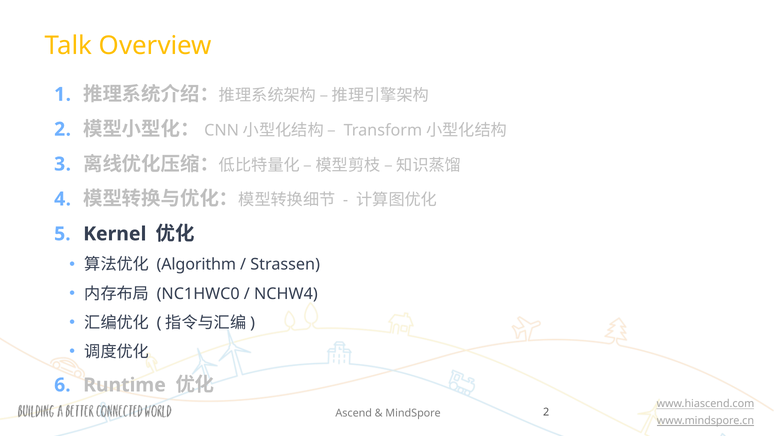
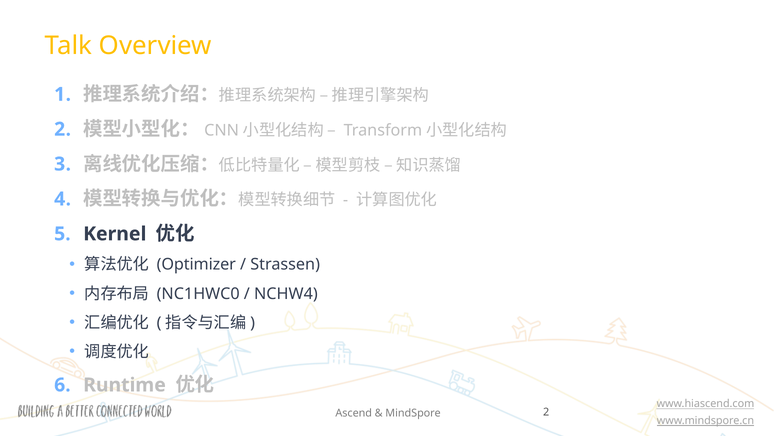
Algorithm: Algorithm -> Optimizer
